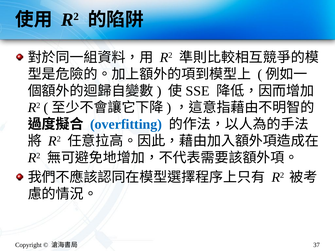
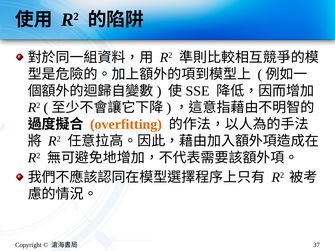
overfitting colour: blue -> orange
